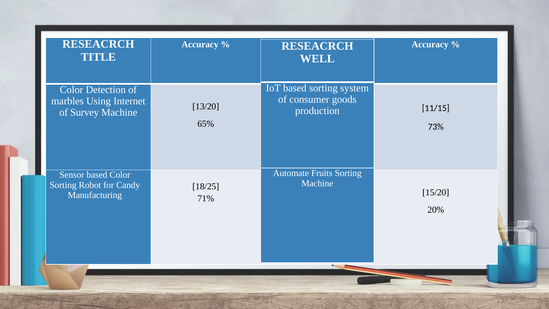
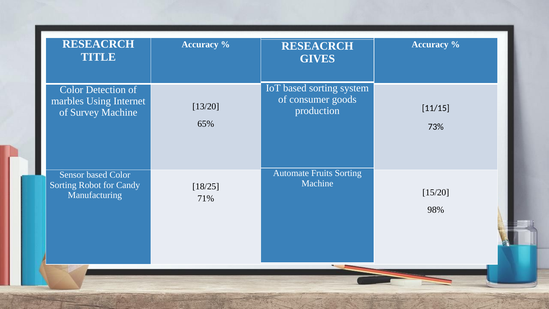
WELL: WELL -> GIVES
20%: 20% -> 98%
